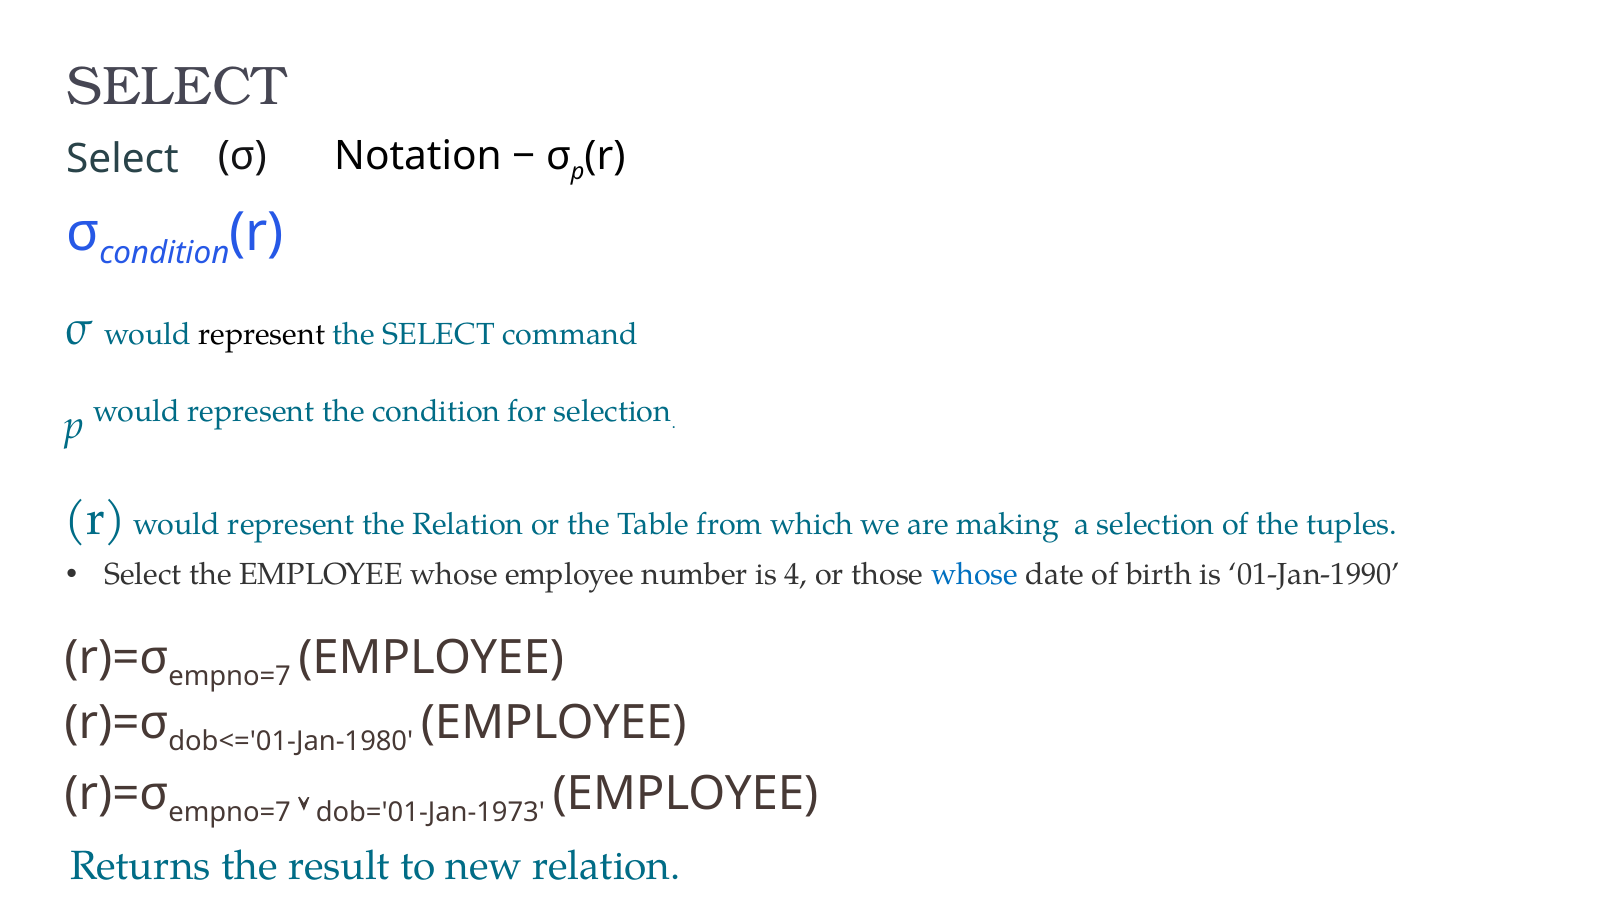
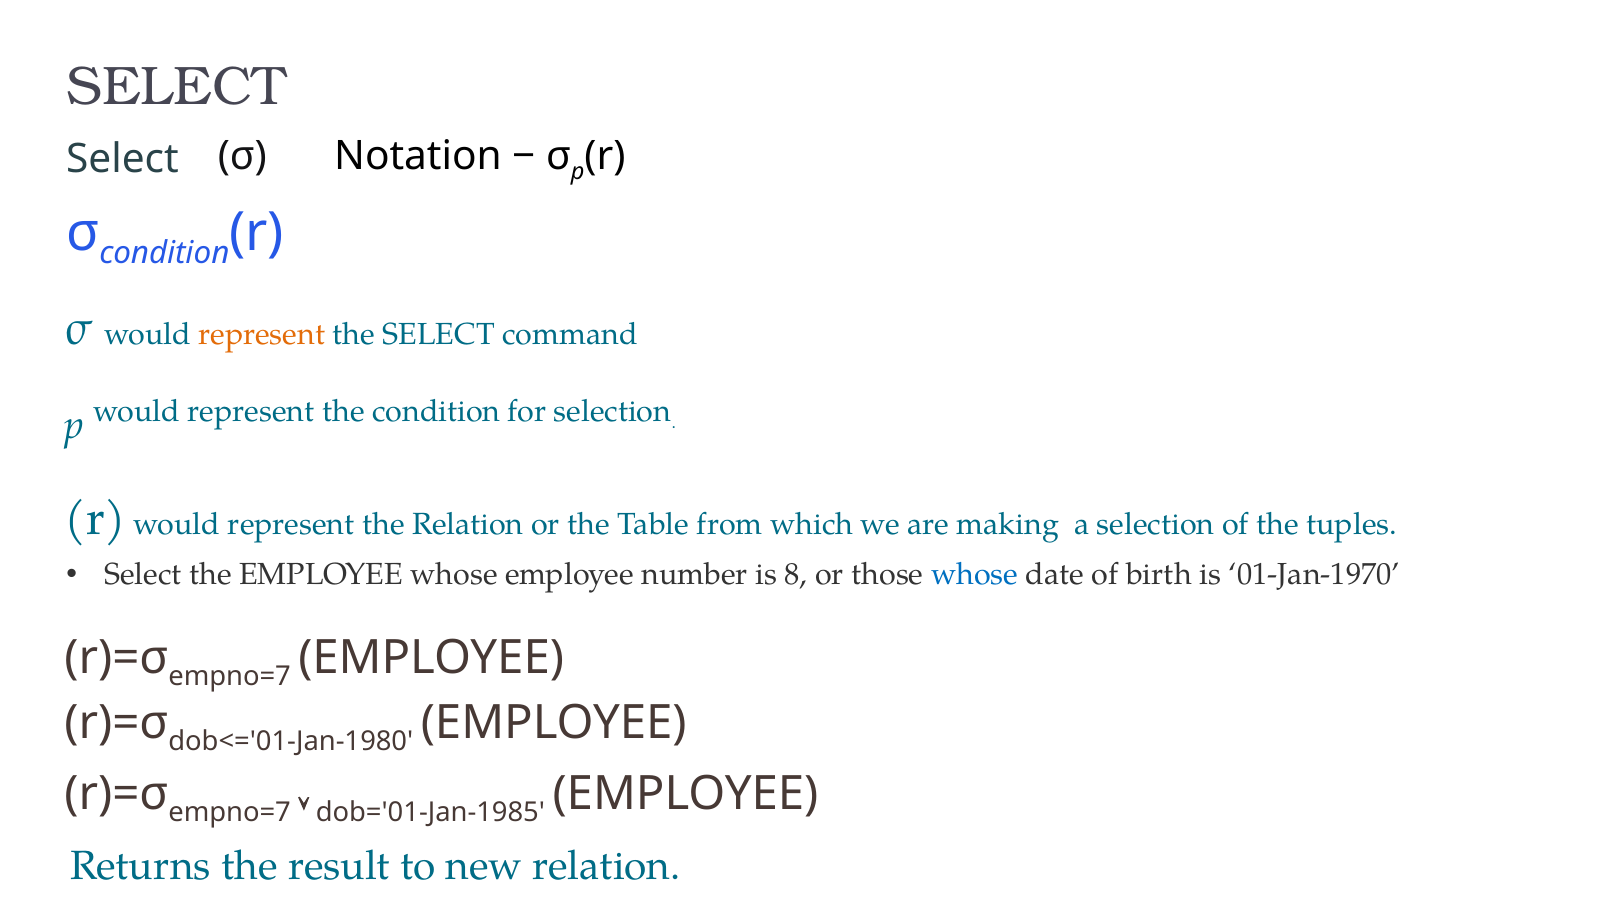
represent at (262, 334) colour: black -> orange
4: 4 -> 8
01-Jan-1990: 01-Jan-1990 -> 01-Jan-1970
dob='01-Jan-1973: dob='01-Jan-1973 -> dob='01-Jan-1985
